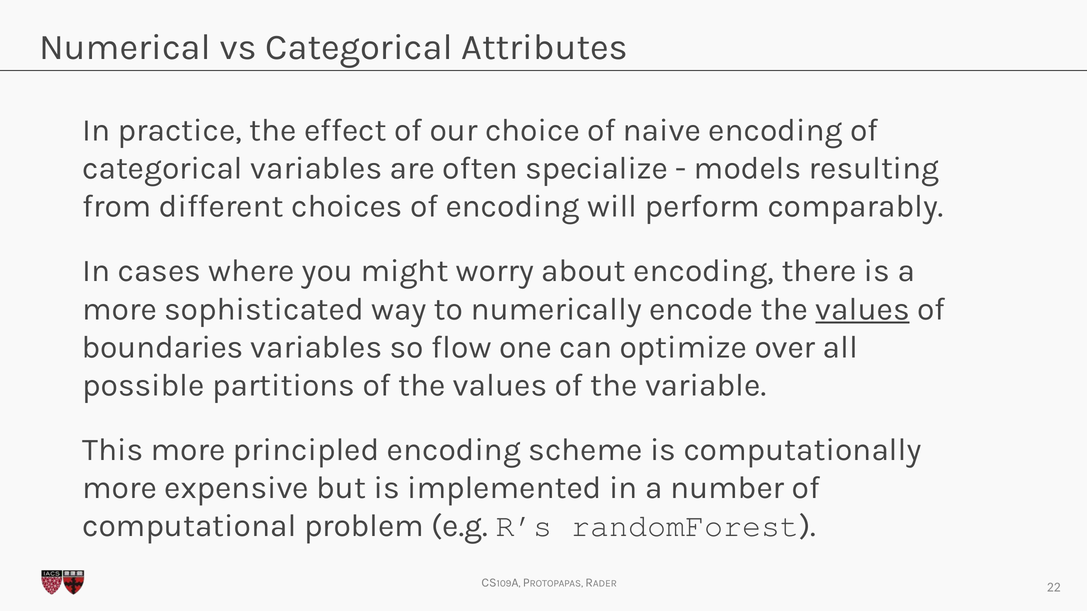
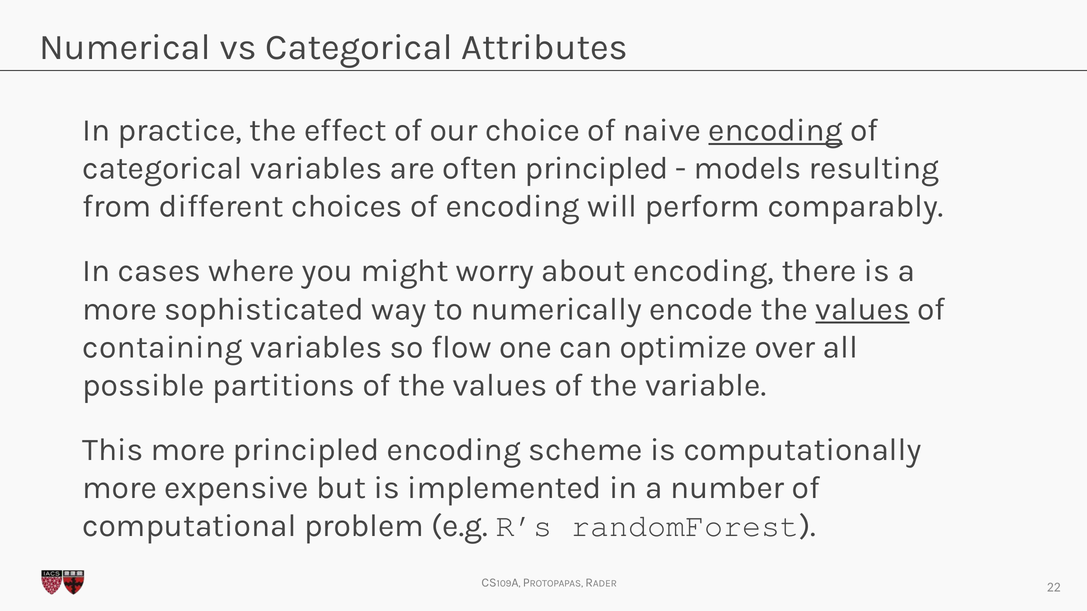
encoding at (776, 130) underline: none -> present
often specialize: specialize -> principled
boundaries: boundaries -> containing
